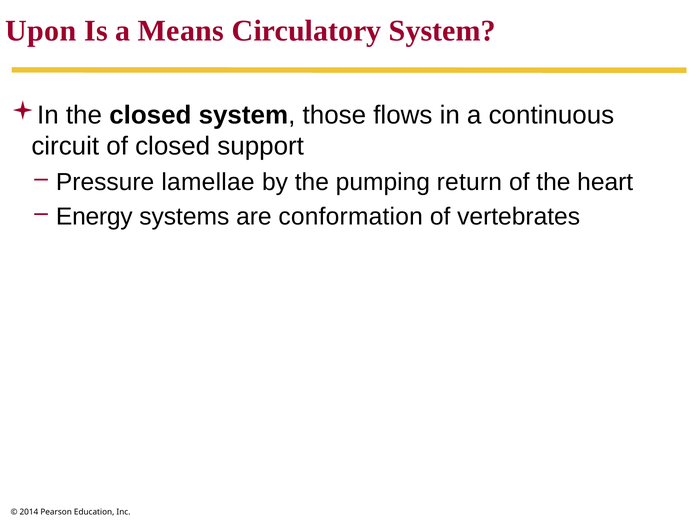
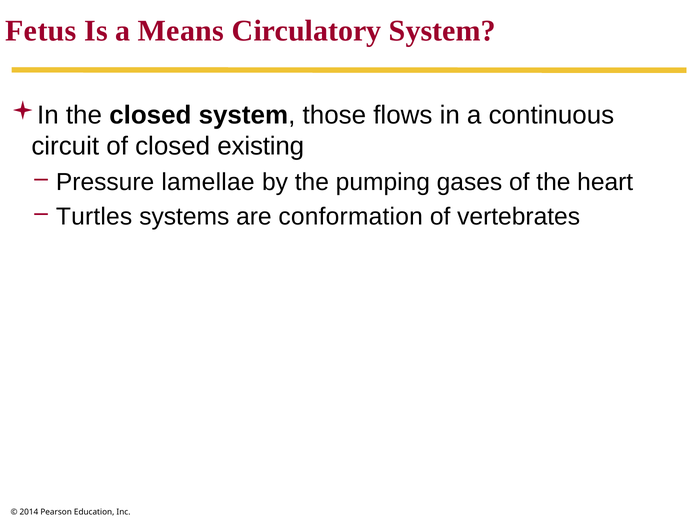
Upon: Upon -> Fetus
support: support -> existing
return: return -> gases
Energy: Energy -> Turtles
